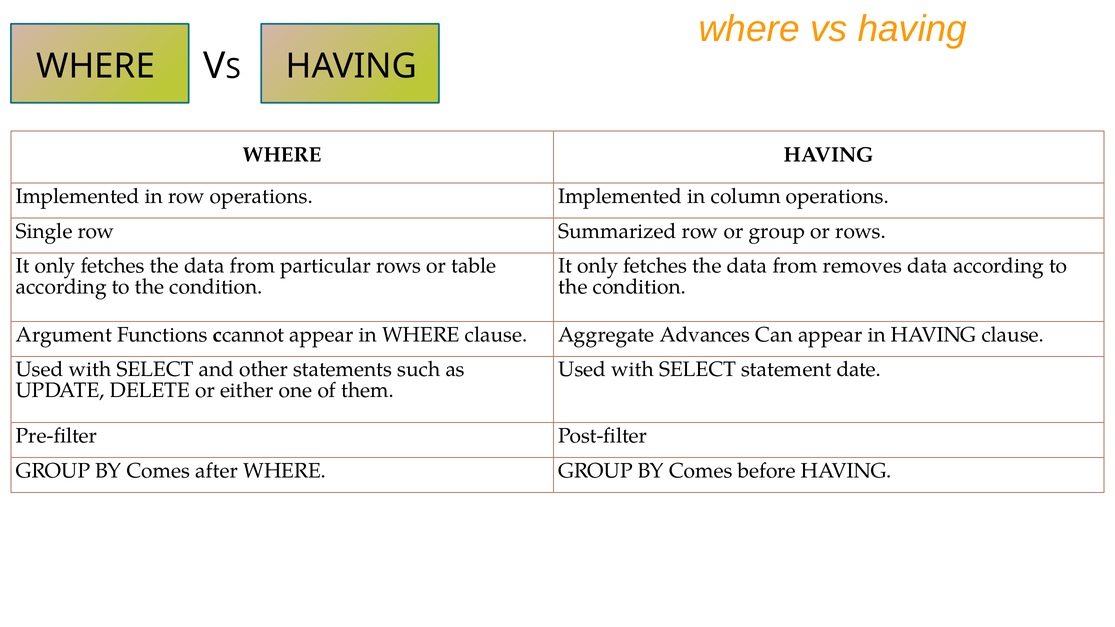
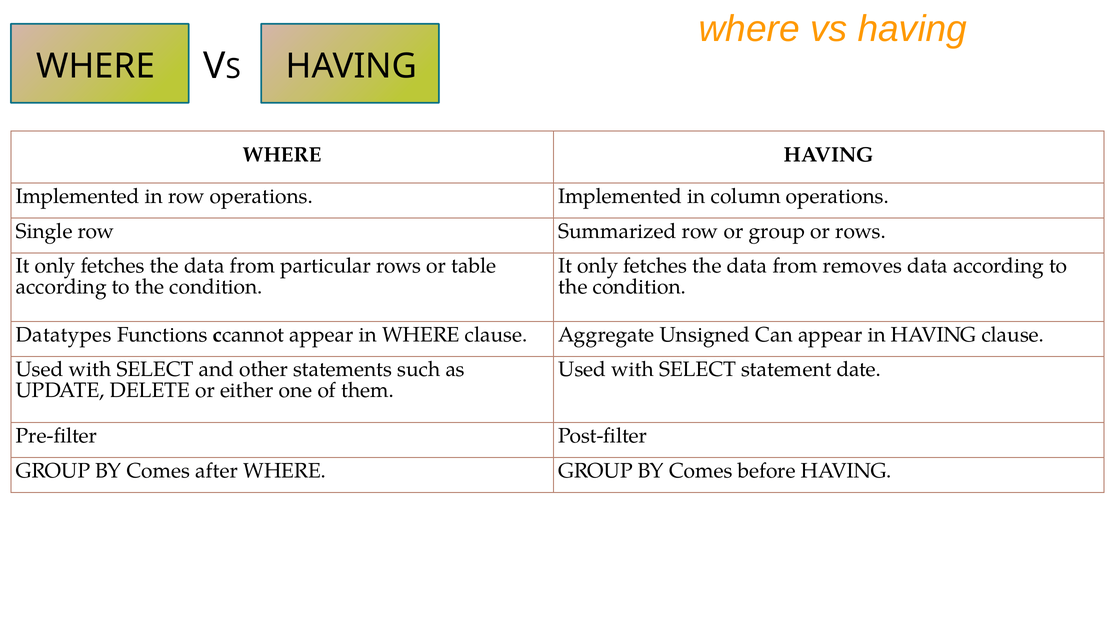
Argument: Argument -> Datatypes
Advances: Advances -> Unsigned
